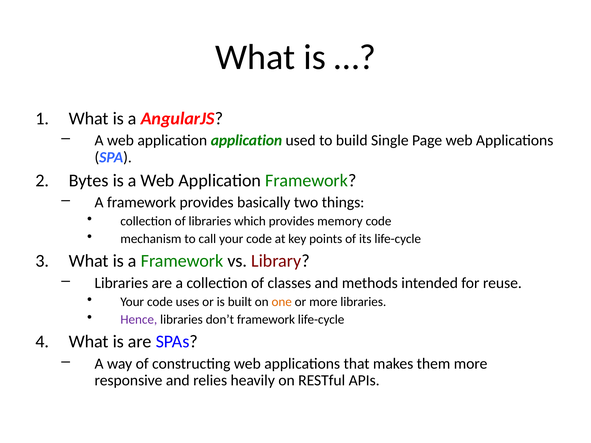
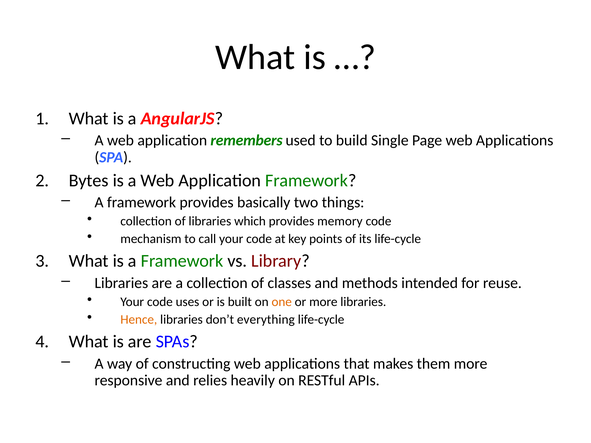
application application: application -> remembers
Hence colour: purple -> orange
don’t framework: framework -> everything
